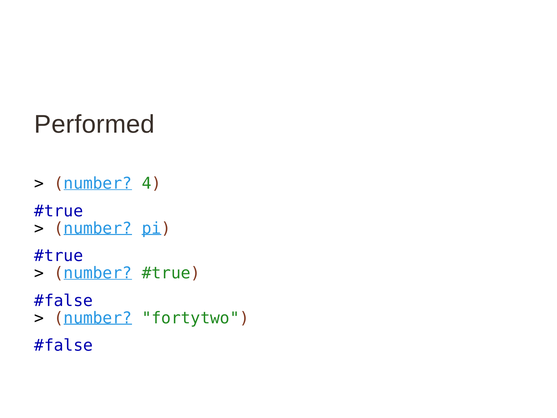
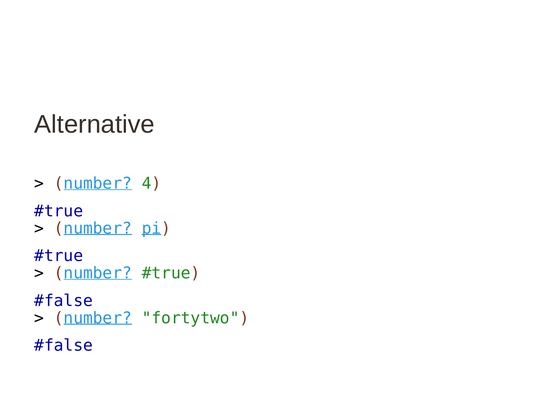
Performed: Performed -> Alternative
